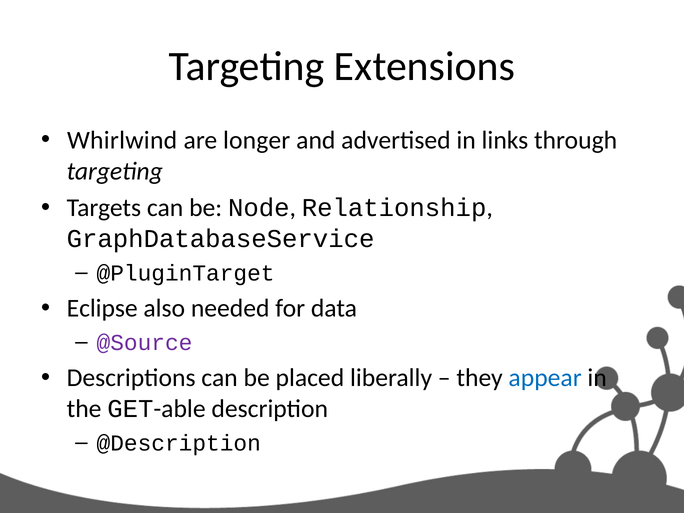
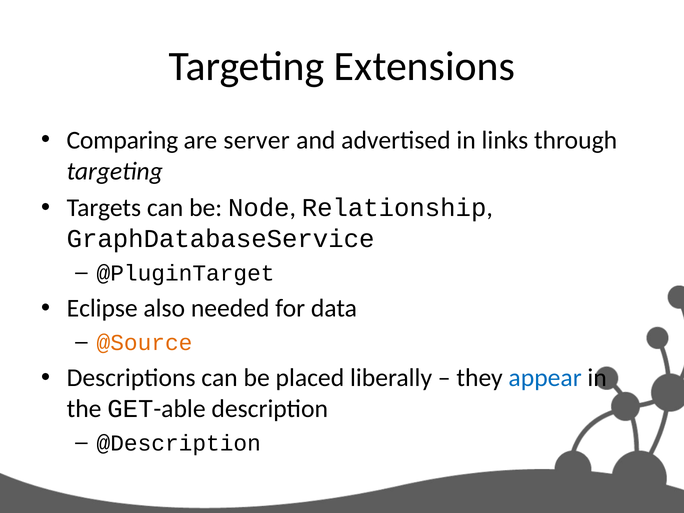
Whirlwind: Whirlwind -> Comparing
longer: longer -> server
@Source colour: purple -> orange
